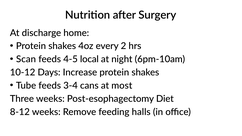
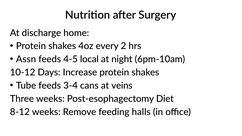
Scan: Scan -> Assn
most: most -> veins
